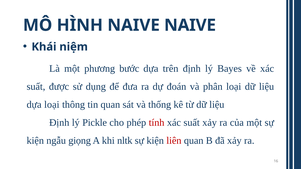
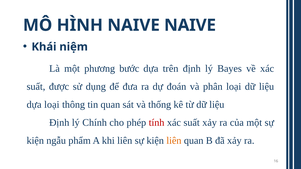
Pickle: Pickle -> Chính
giọng: giọng -> phẩm
khi nltk: nltk -> liên
liên at (174, 141) colour: red -> orange
